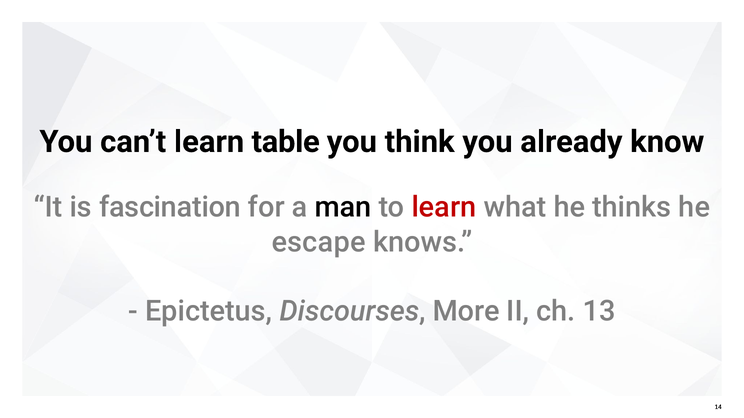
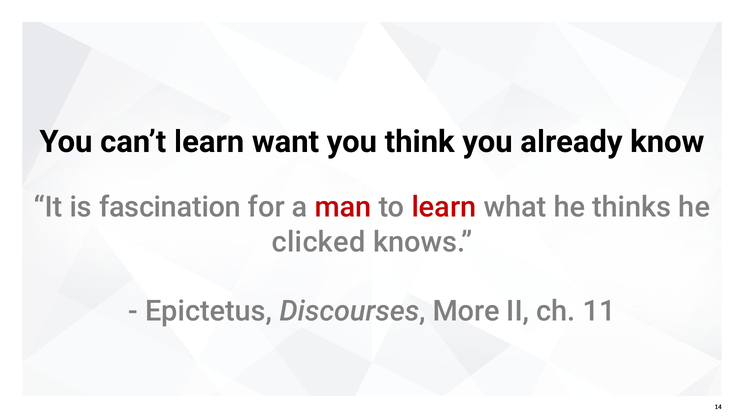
table: table -> want
man colour: black -> red
escape: escape -> clicked
13: 13 -> 11
